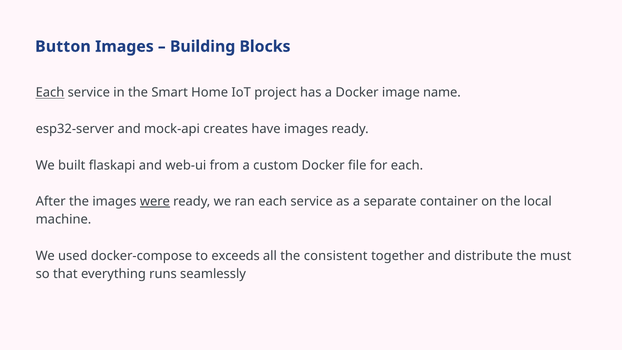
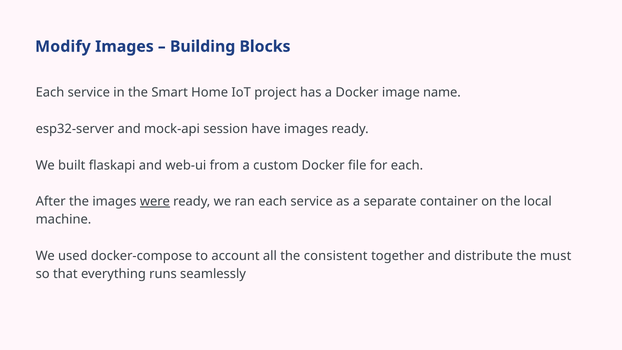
Button: Button -> Modify
Each at (50, 93) underline: present -> none
creates: creates -> session
exceeds: exceeds -> account
